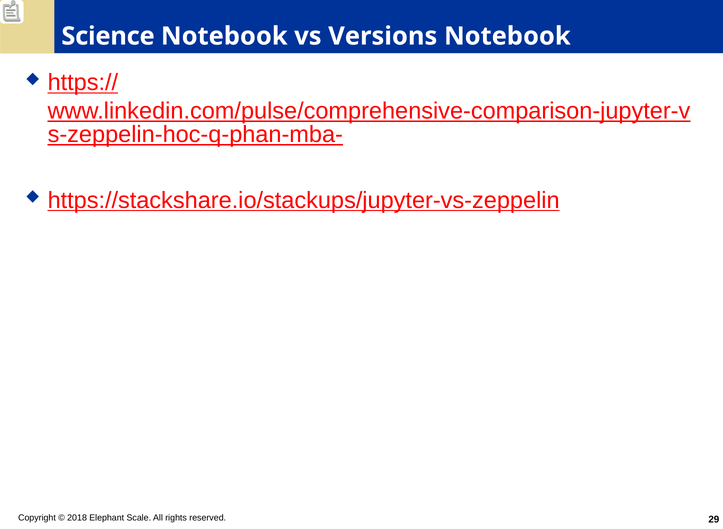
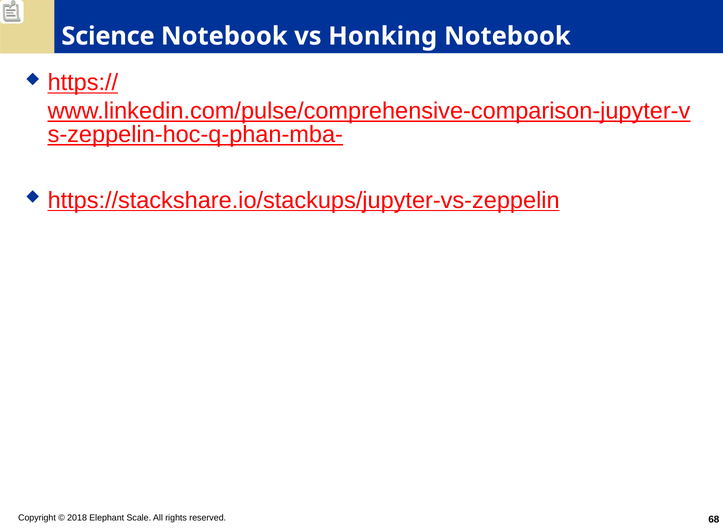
Versions: Versions -> Honking
29: 29 -> 68
